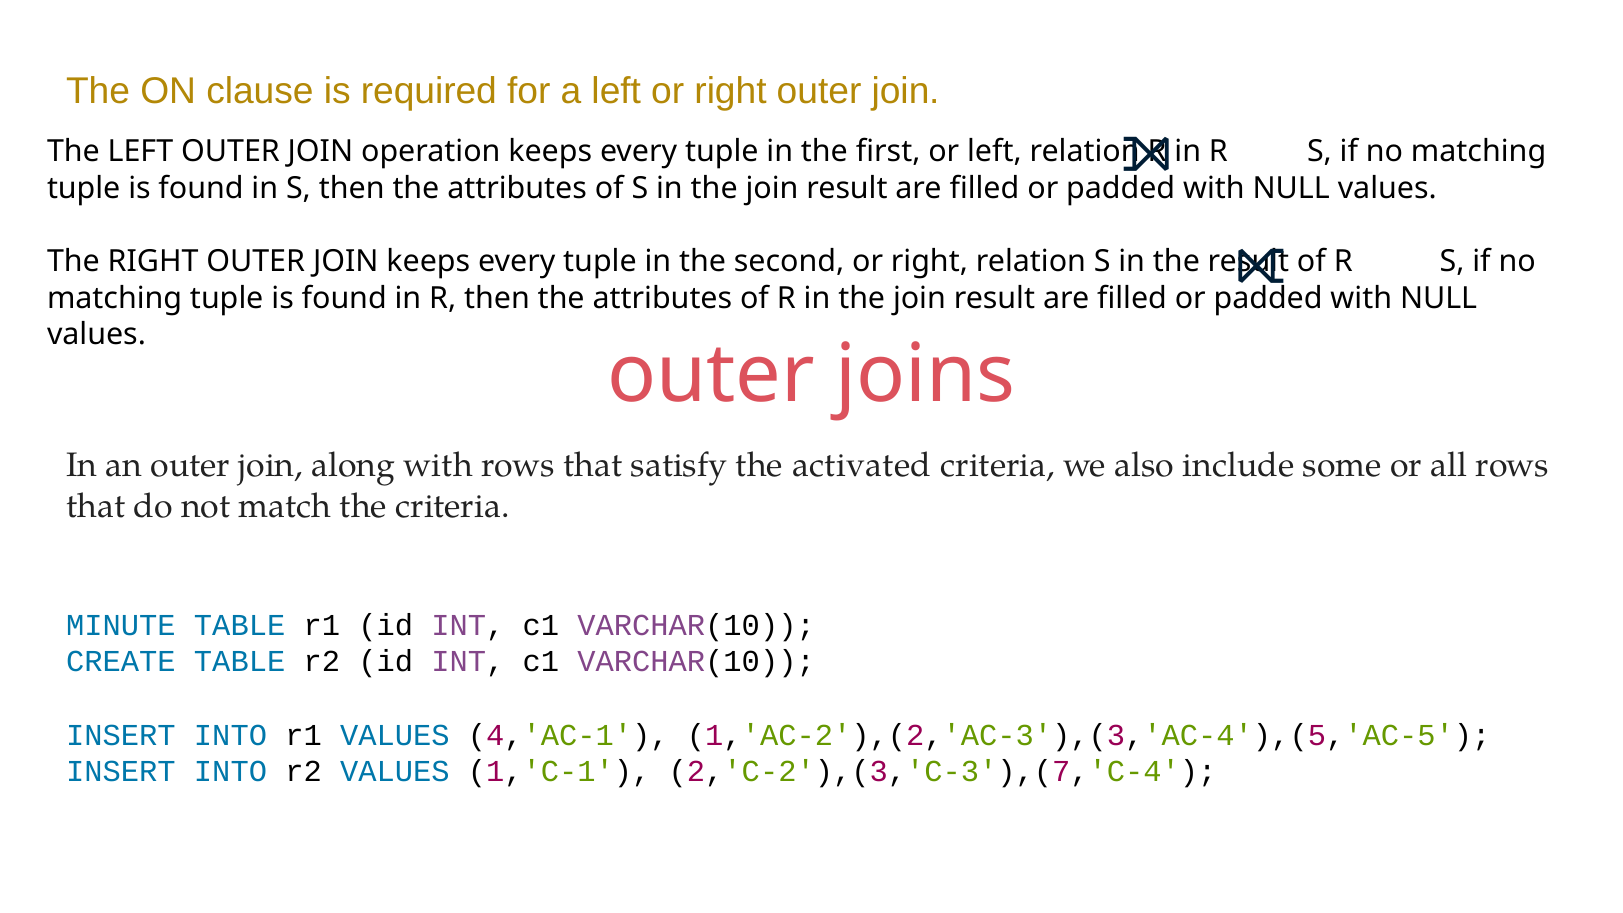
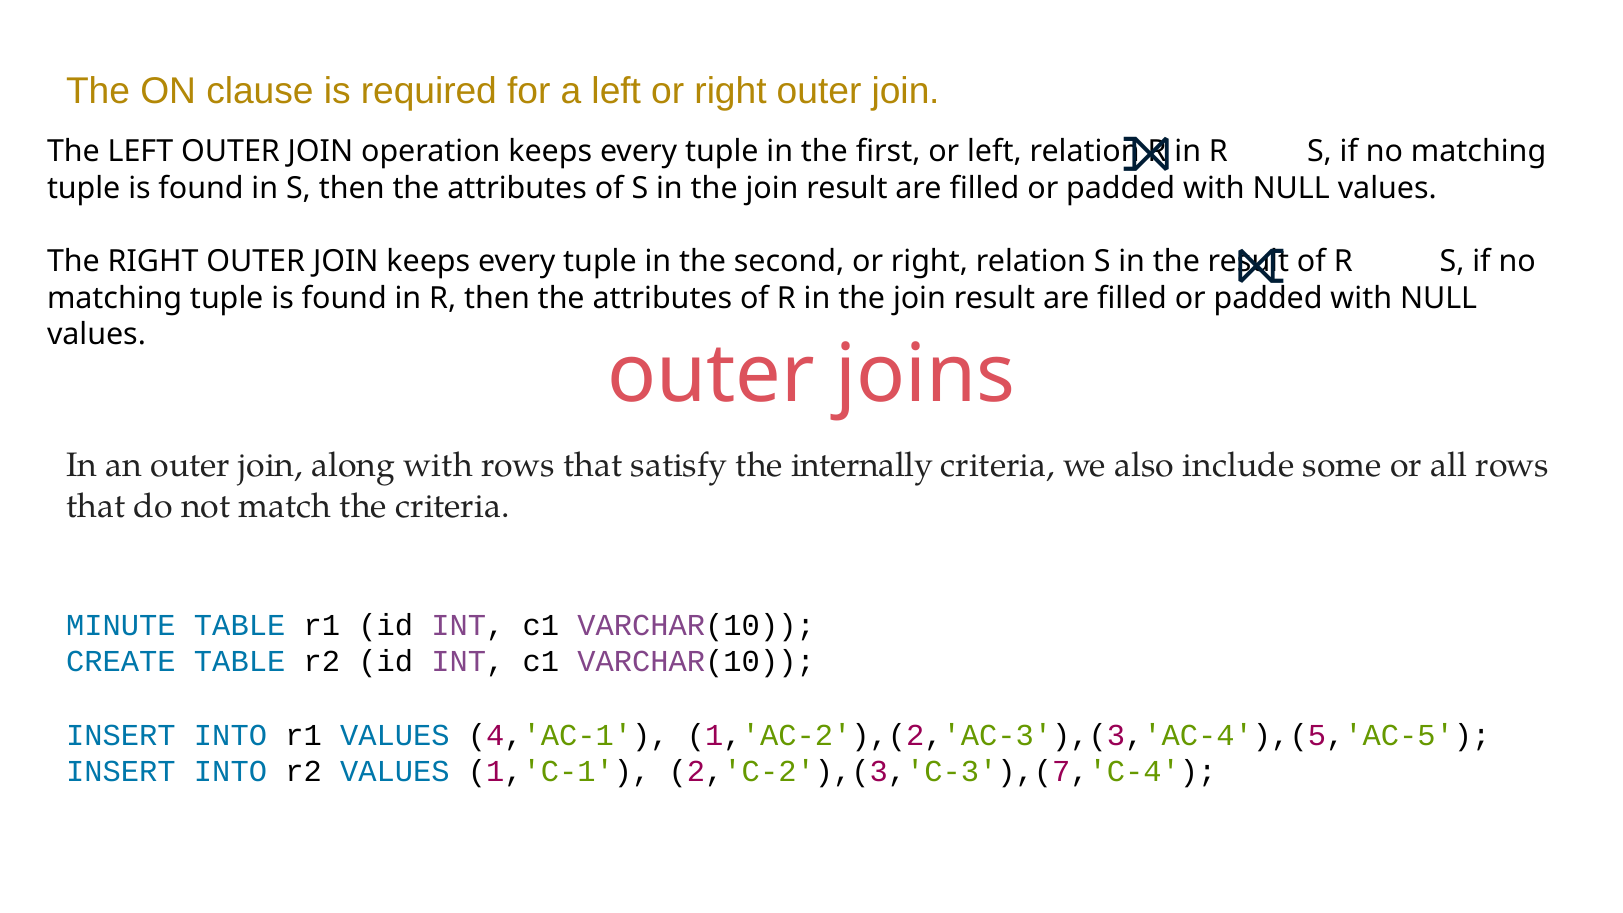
activated: activated -> internally
